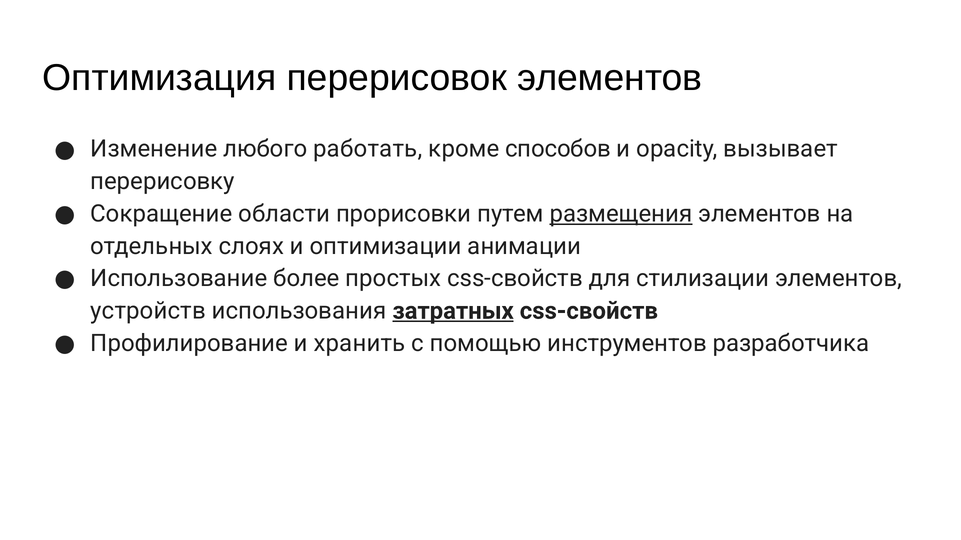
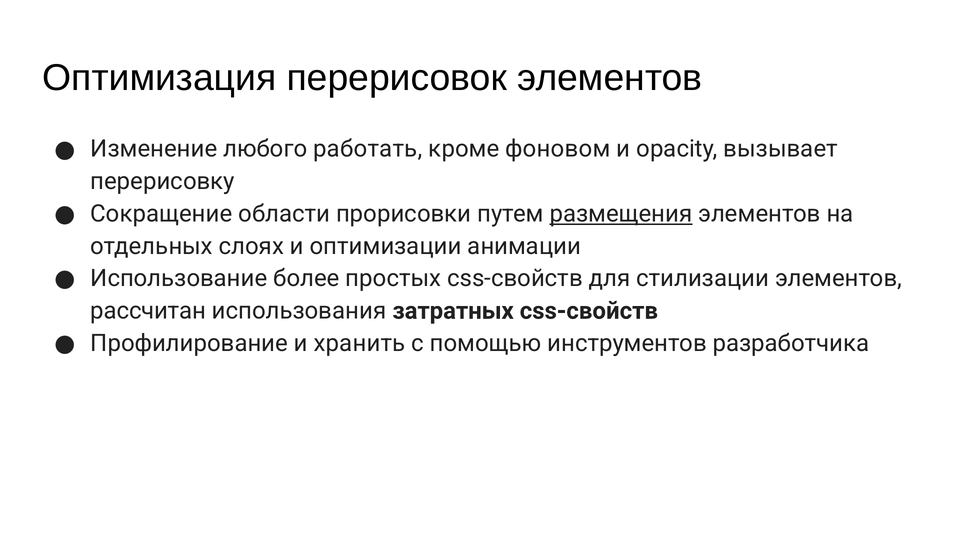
способов: способов -> фоновом
устройств: устройств -> рассчитан
затратных underline: present -> none
